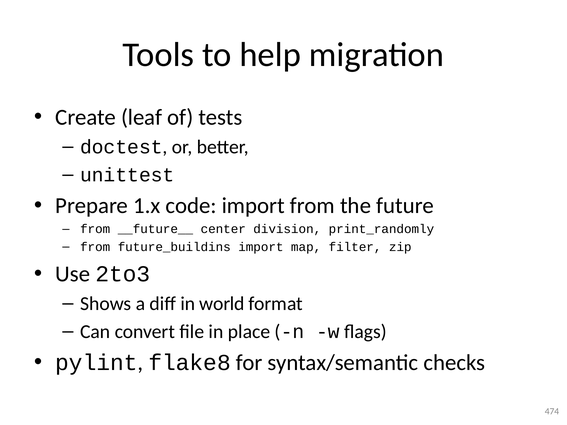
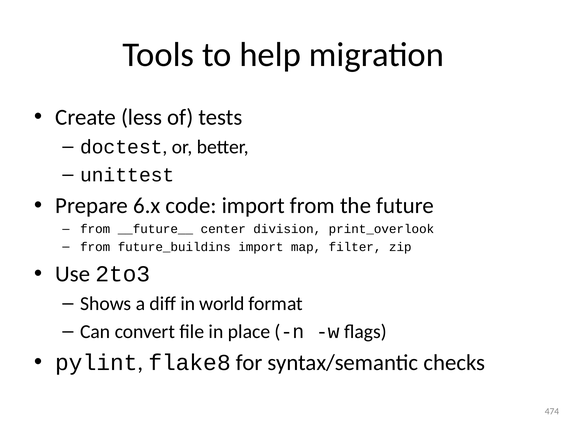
leaf: leaf -> less
1.x: 1.x -> 6.x
print_randomly: print_randomly -> print_overlook
